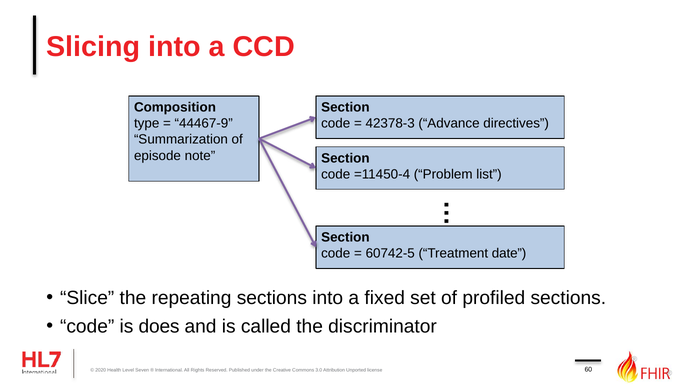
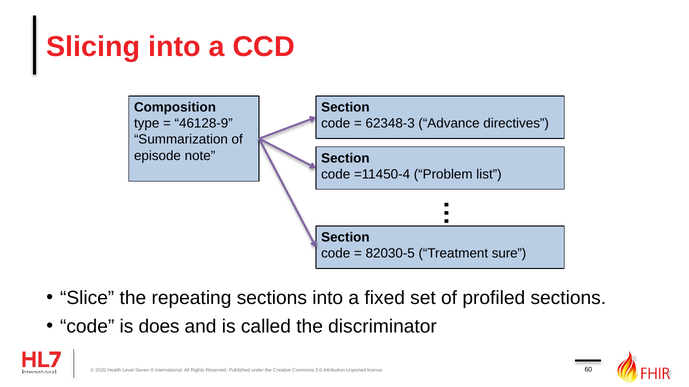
44467-9: 44467-9 -> 46128-9
42378-3: 42378-3 -> 62348-3
60742-5: 60742-5 -> 82030-5
date: date -> sure
